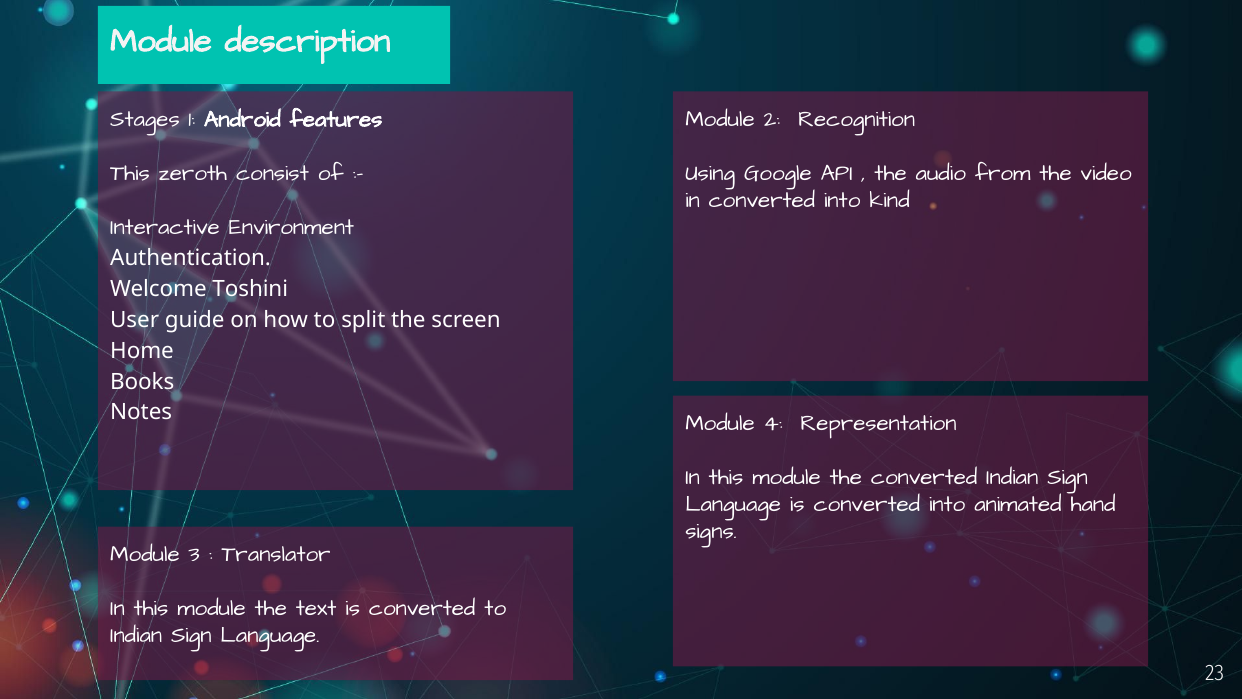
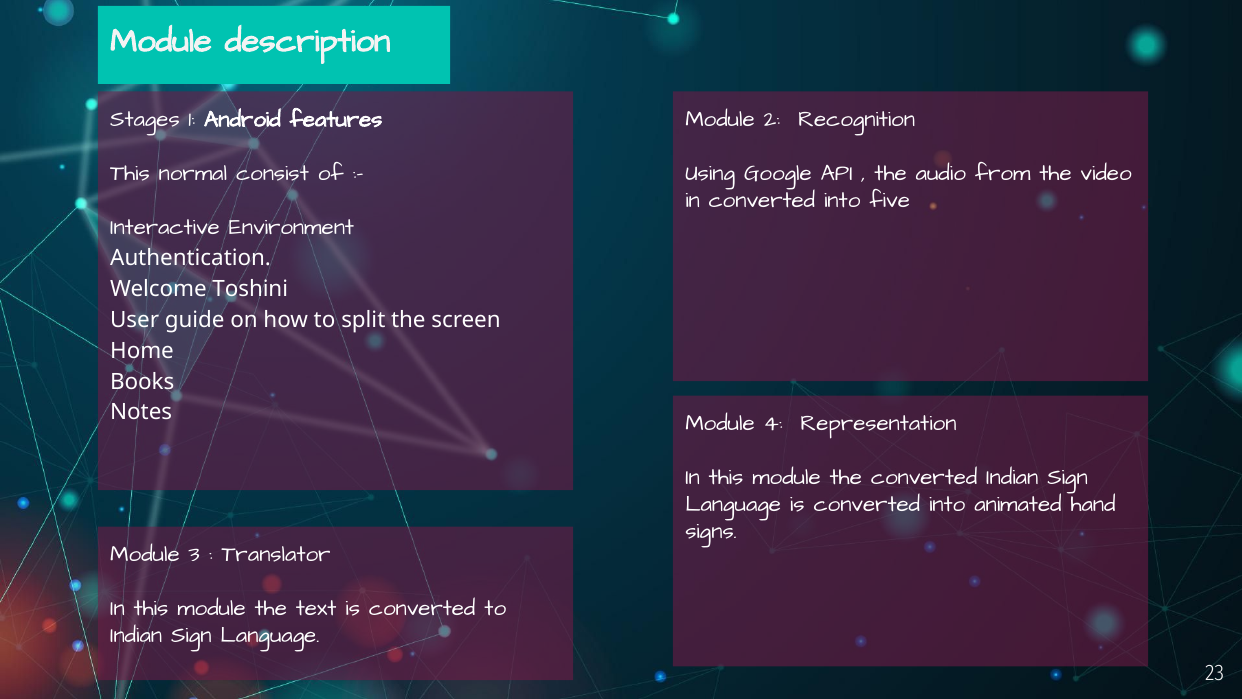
zeroth: zeroth -> normal
kind: kind -> five
